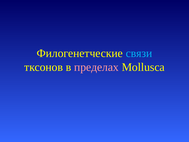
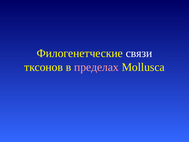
связи colour: light blue -> white
